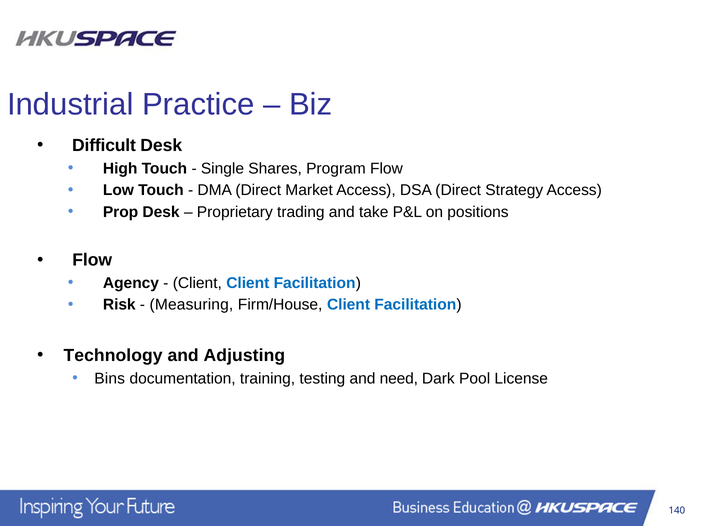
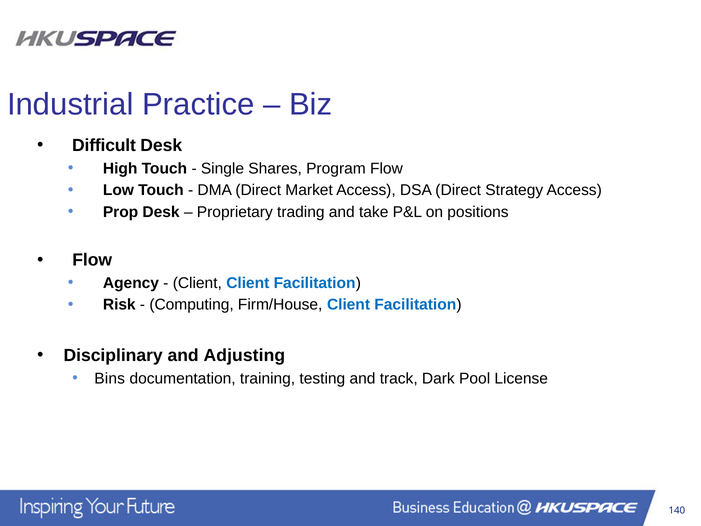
Measuring: Measuring -> Computing
Technology: Technology -> Disciplinary
need: need -> track
